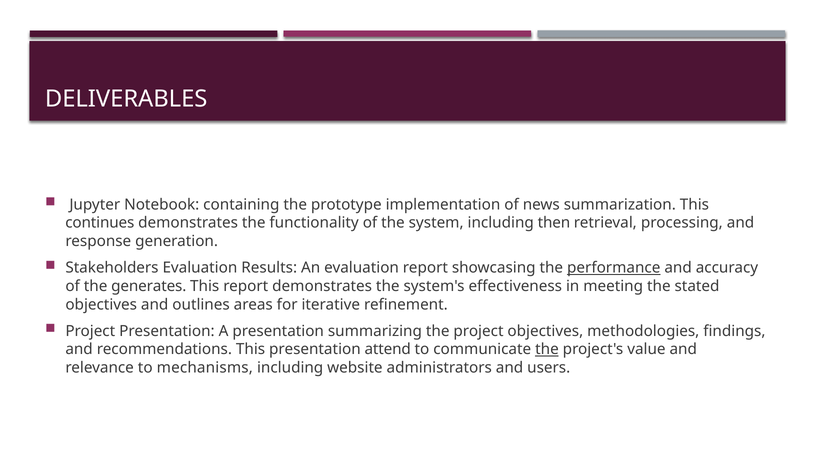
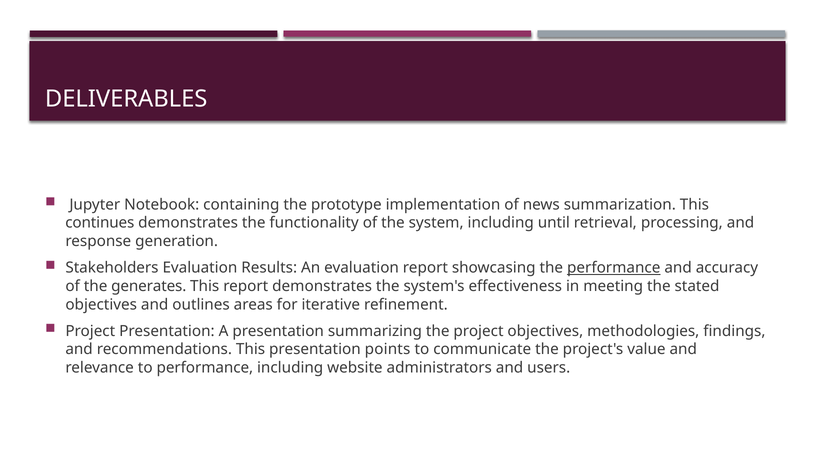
then: then -> until
attend: attend -> points
the at (547, 349) underline: present -> none
to mechanisms: mechanisms -> performance
